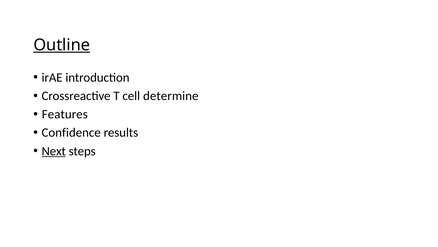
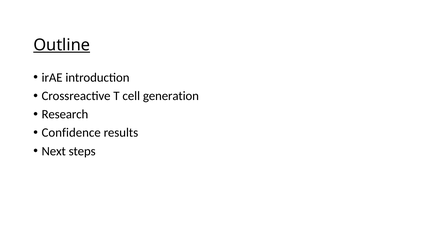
determine: determine -> generation
Features: Features -> Research
Next underline: present -> none
